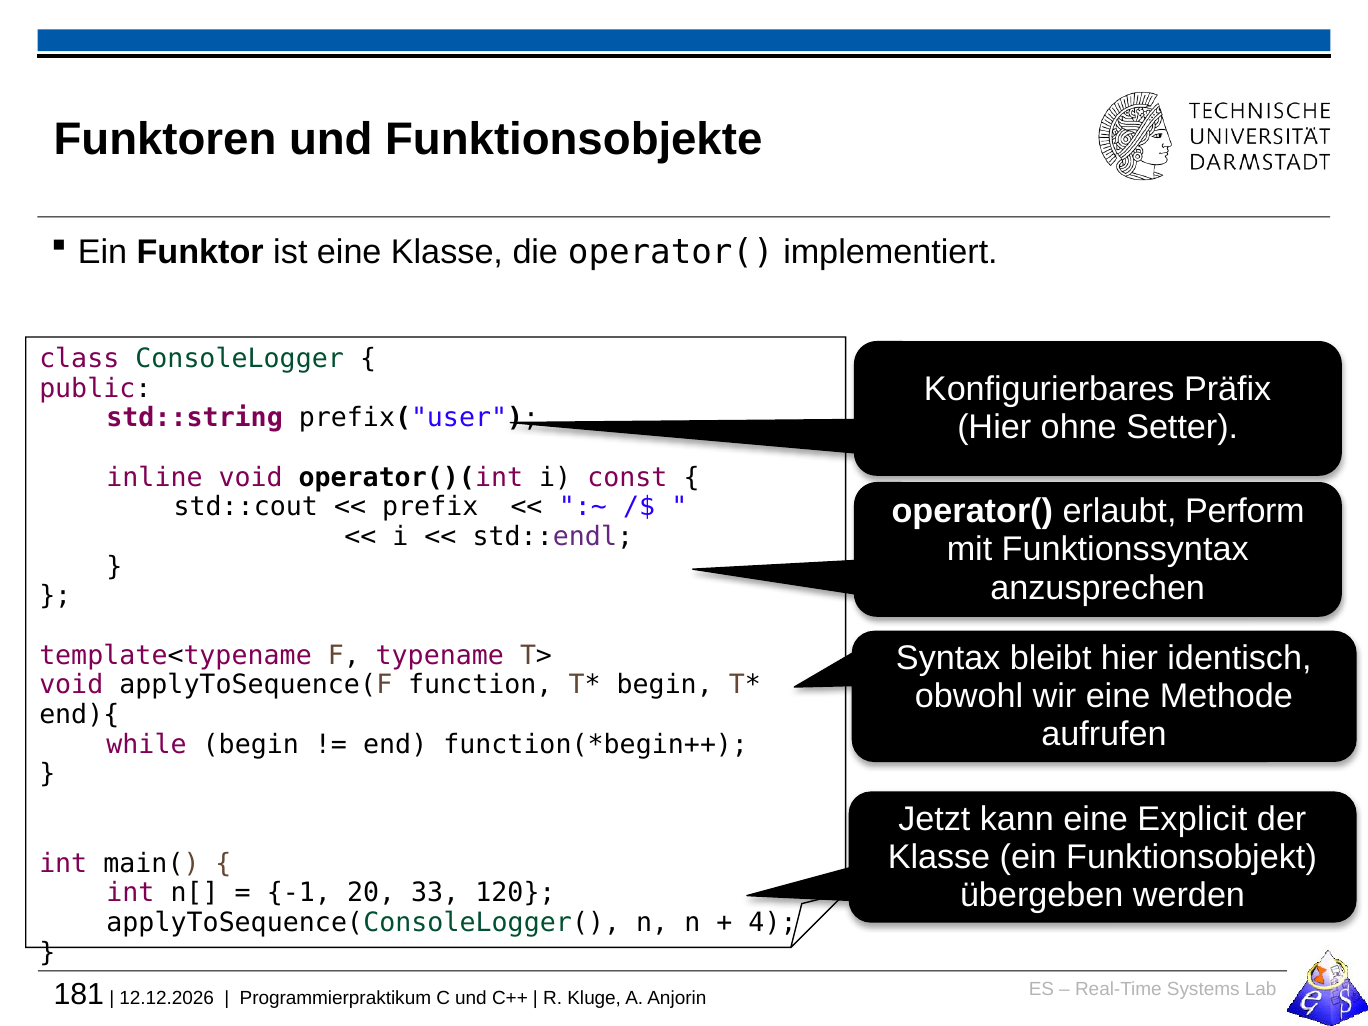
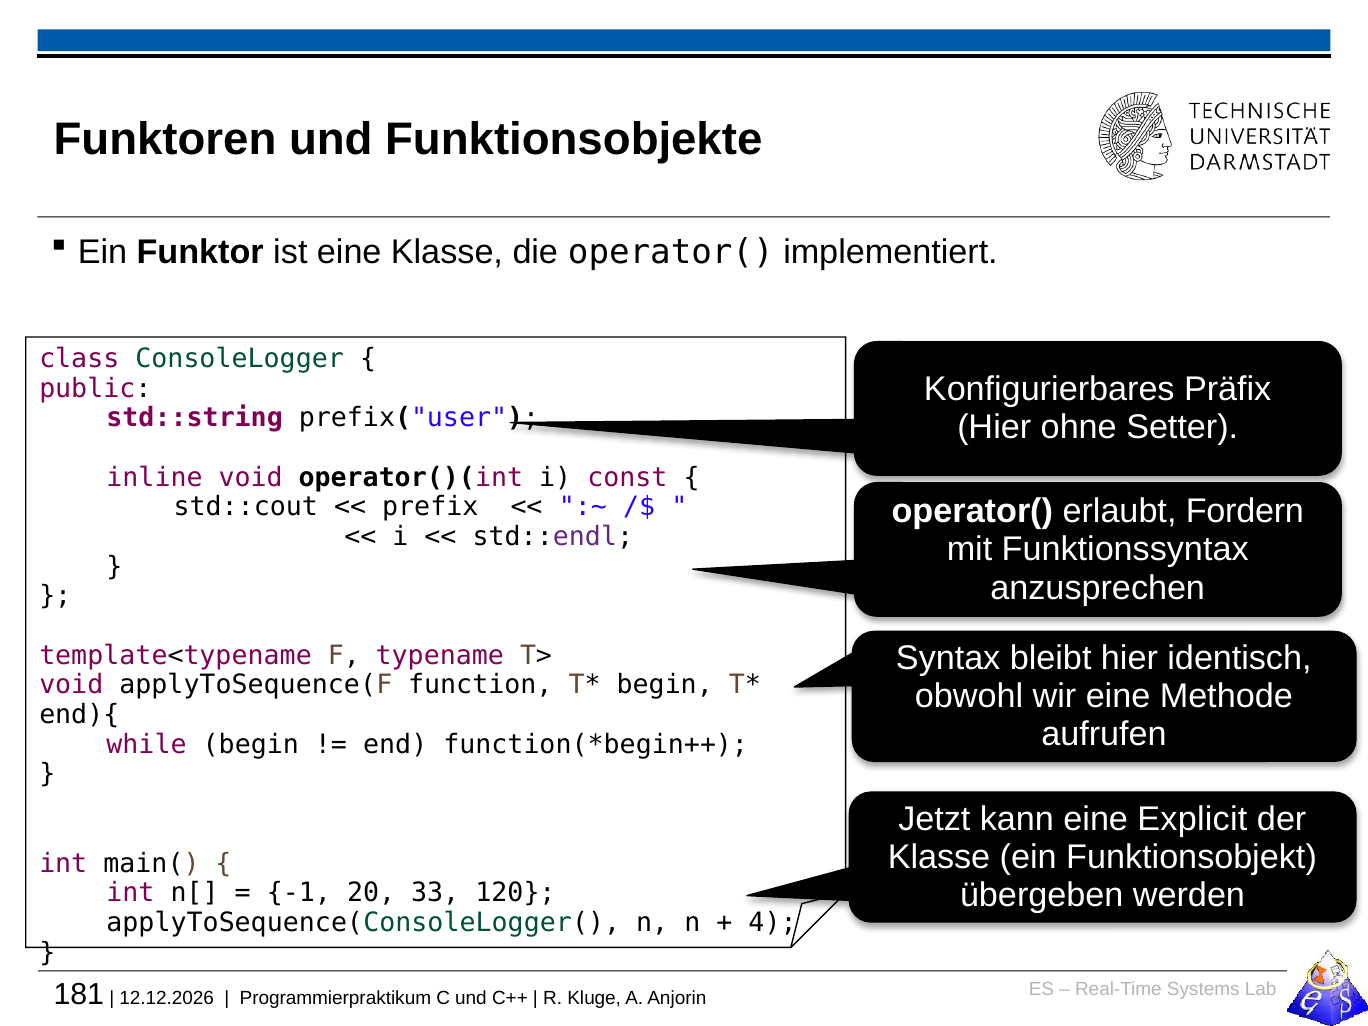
Perform: Perform -> Fordern
